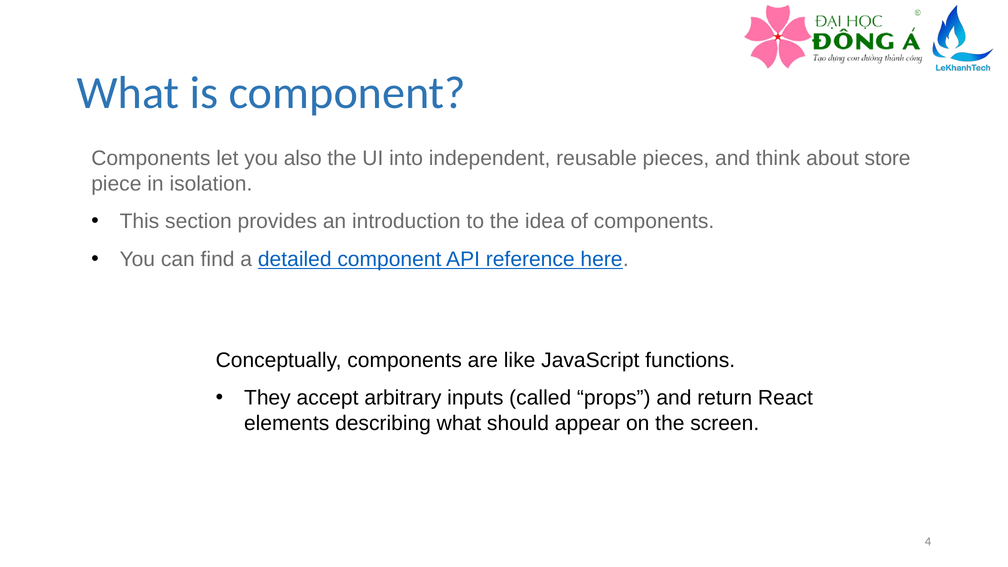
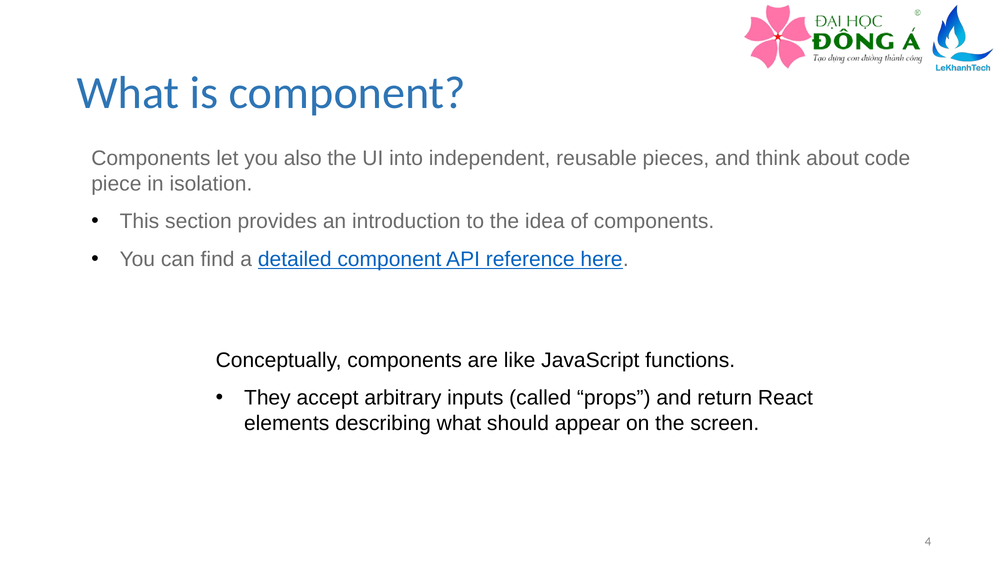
store: store -> code
